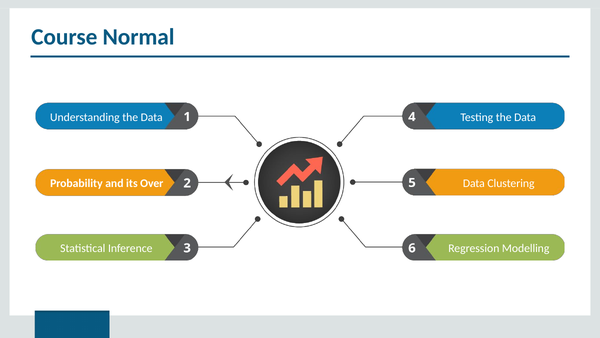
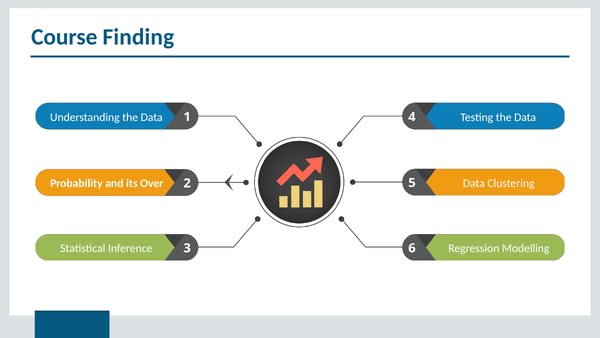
Normal: Normal -> Finding
